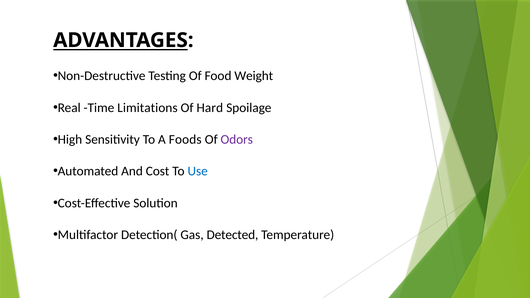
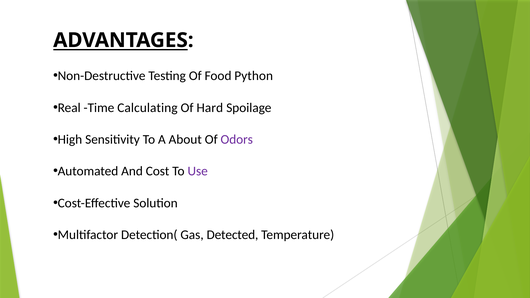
Weight: Weight -> Python
Limitations: Limitations -> Calculating
Foods: Foods -> About
Use colour: blue -> purple
